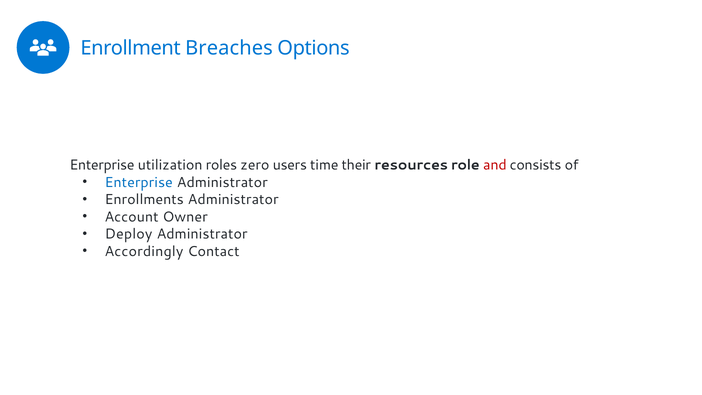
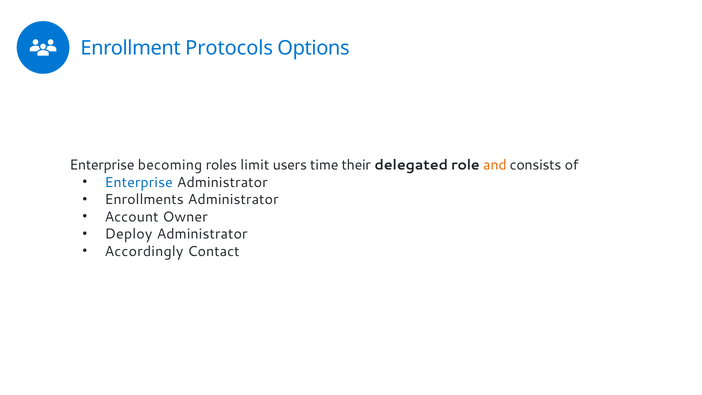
Breaches: Breaches -> Protocols
utilization: utilization -> becoming
zero: zero -> limit
resources: resources -> delegated
and colour: red -> orange
